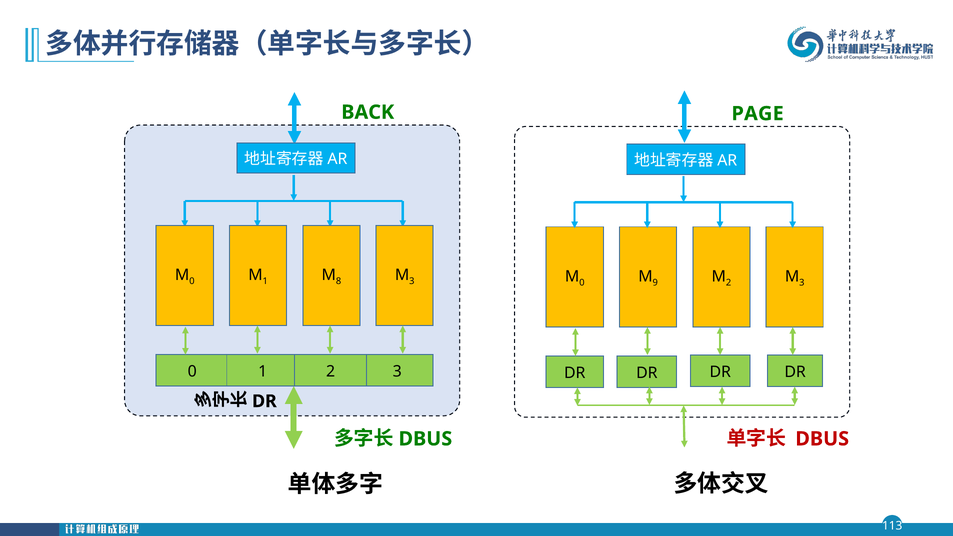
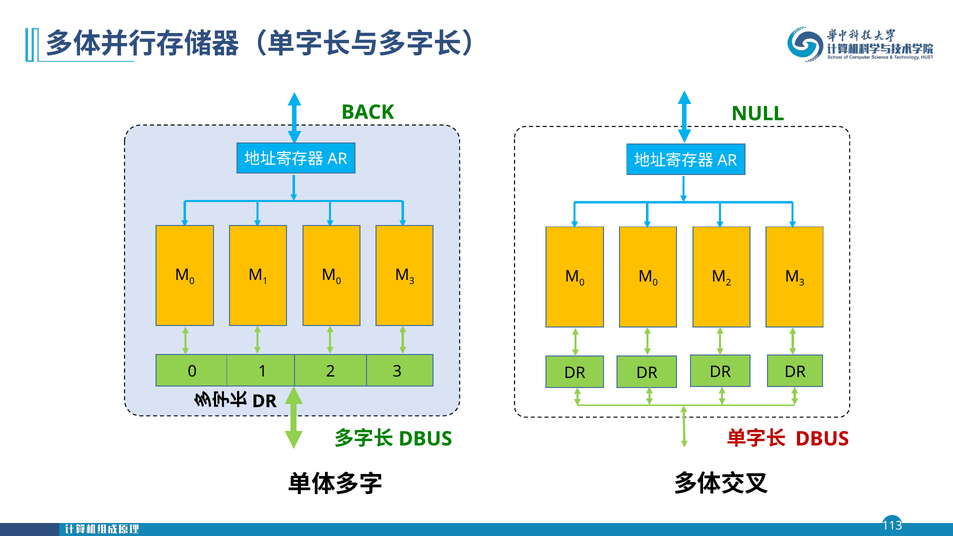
PAGE: PAGE -> NULL
8 at (339, 281): 8 -> 0
9 at (655, 283): 9 -> 0
